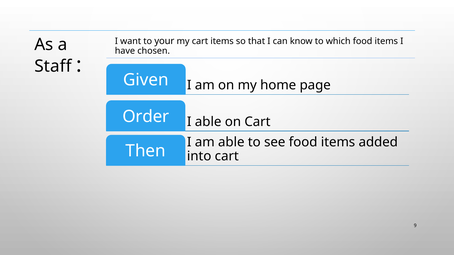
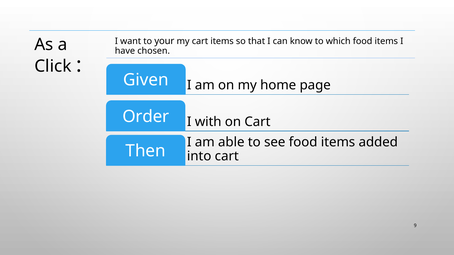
Staff: Staff -> Click
I able: able -> with
